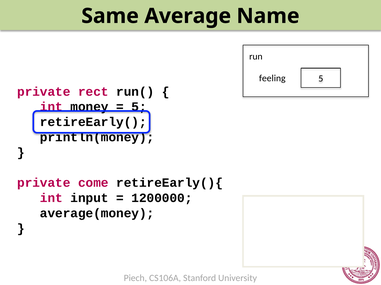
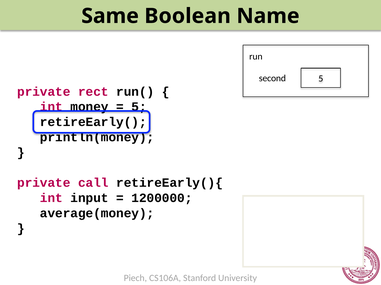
Average: Average -> Boolean
feeling: feeling -> second
come: come -> call
